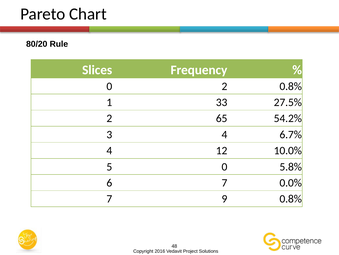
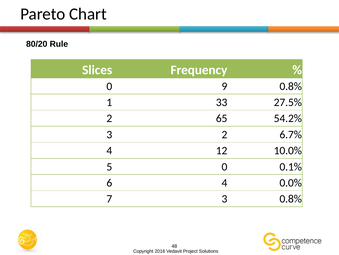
0 2: 2 -> 9
3 4: 4 -> 2
5.8%: 5.8% -> 0.1%
6 7: 7 -> 4
7 9: 9 -> 3
